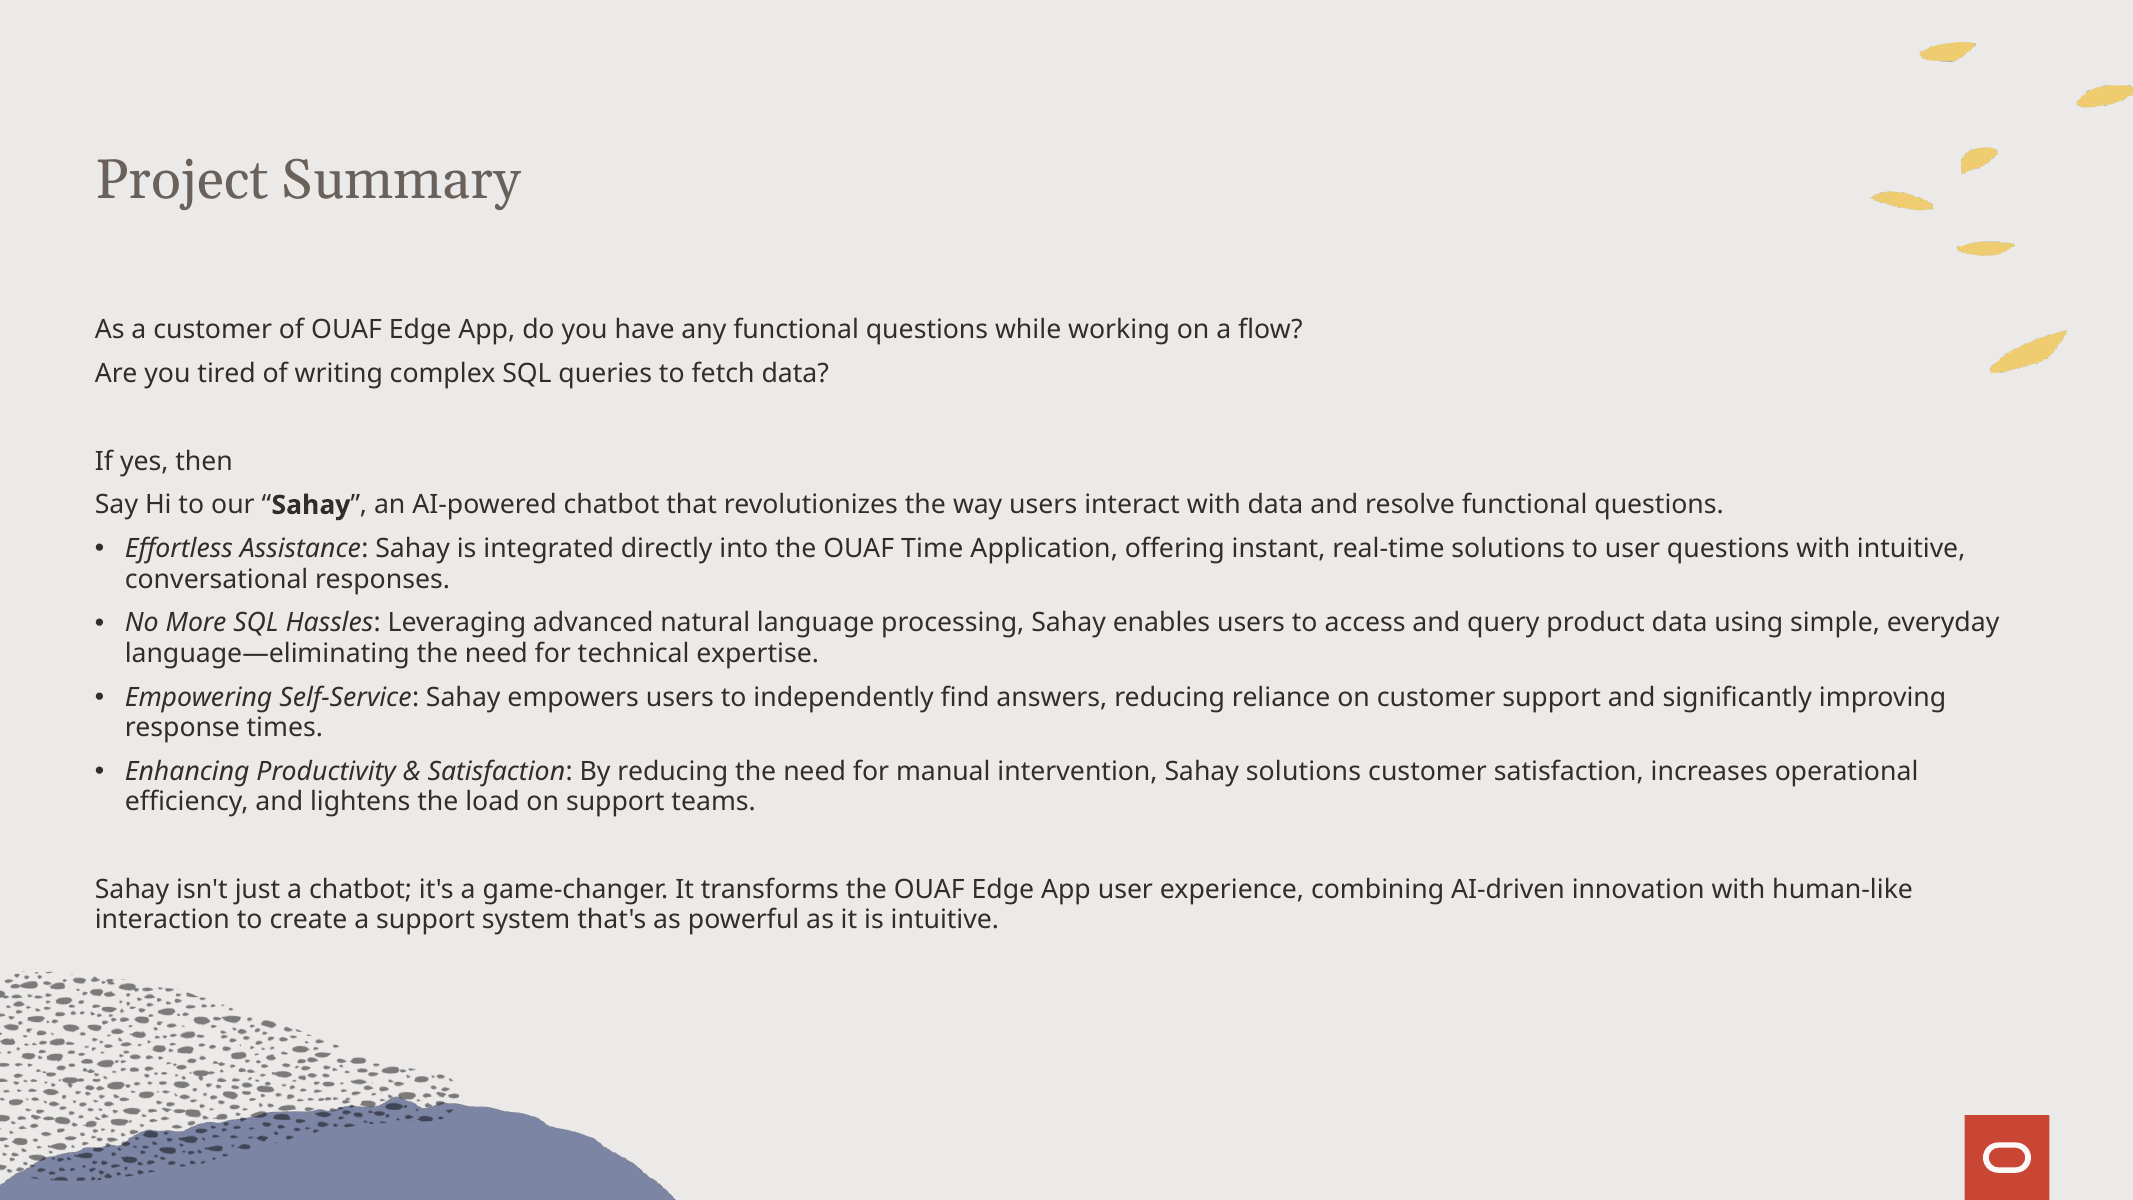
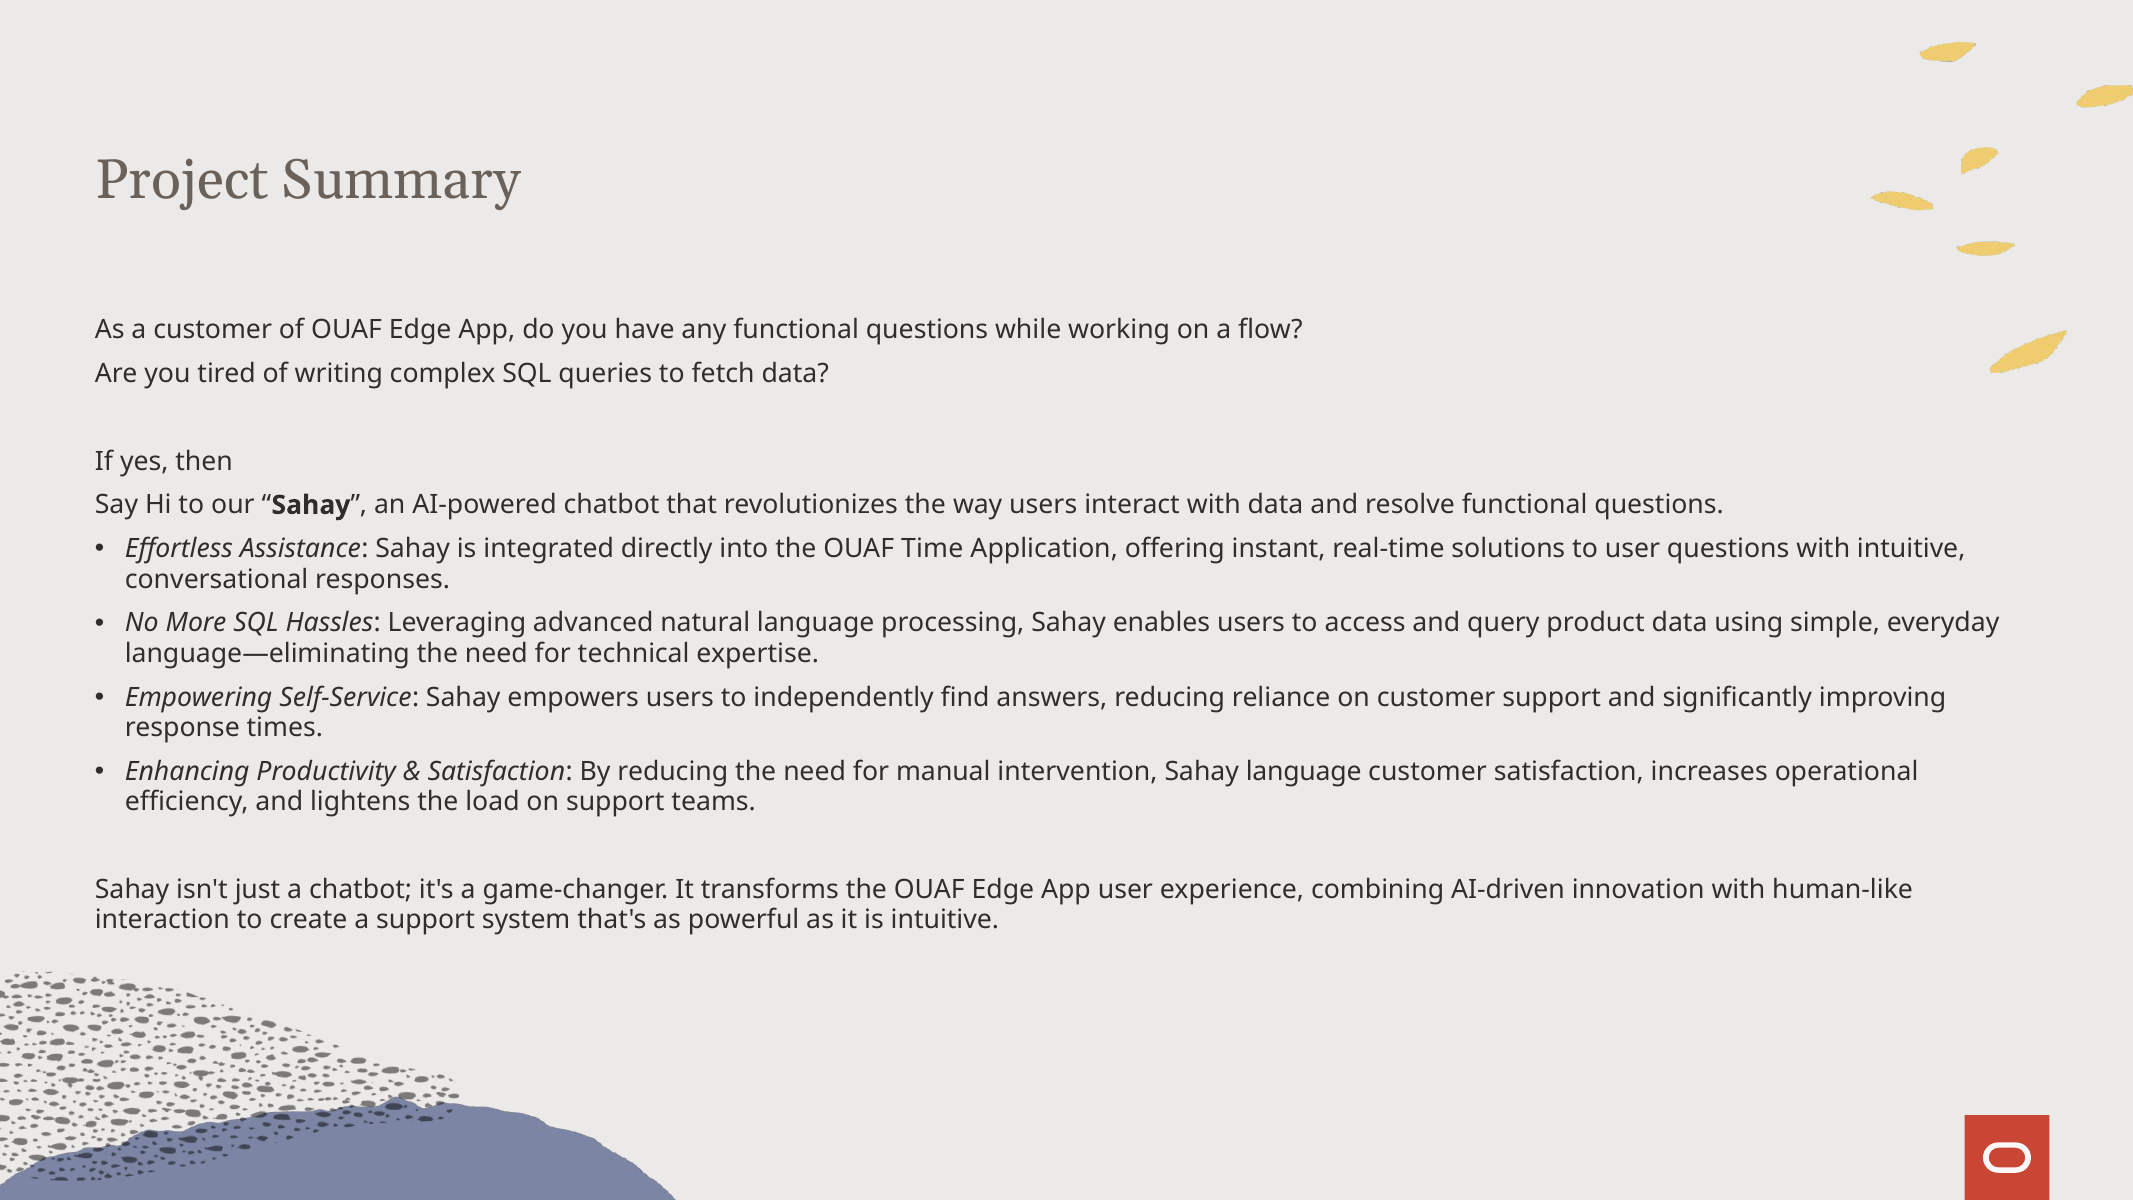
Sahay solutions: solutions -> language
